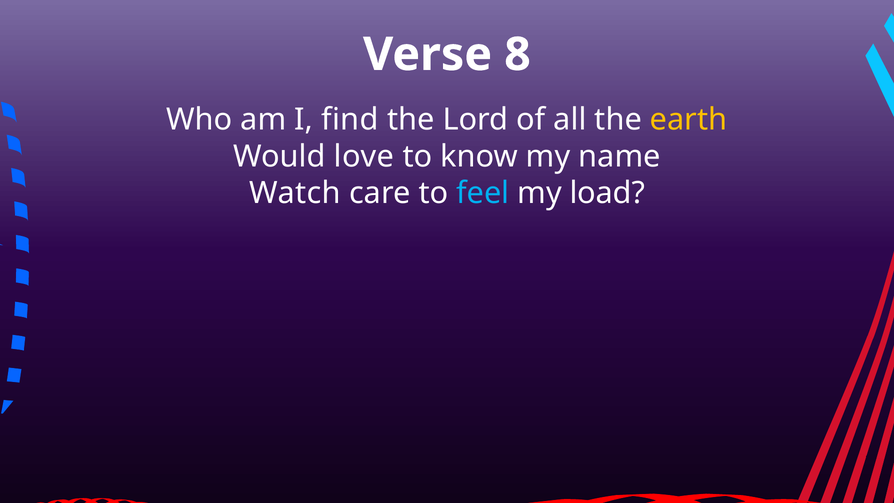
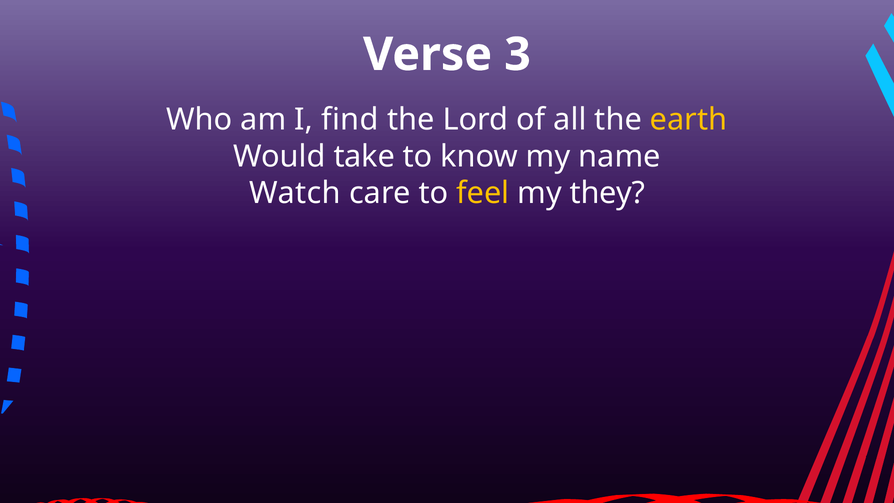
8: 8 -> 3
love: love -> take
feel colour: light blue -> yellow
load: load -> they
